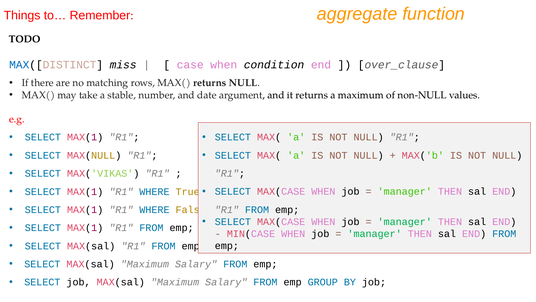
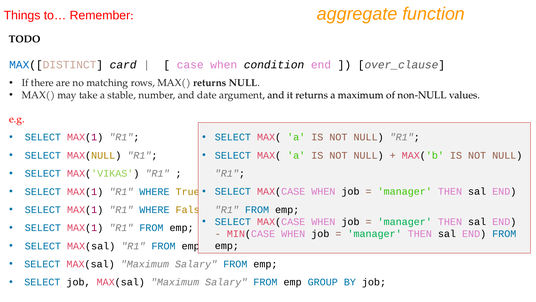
miss: miss -> card
